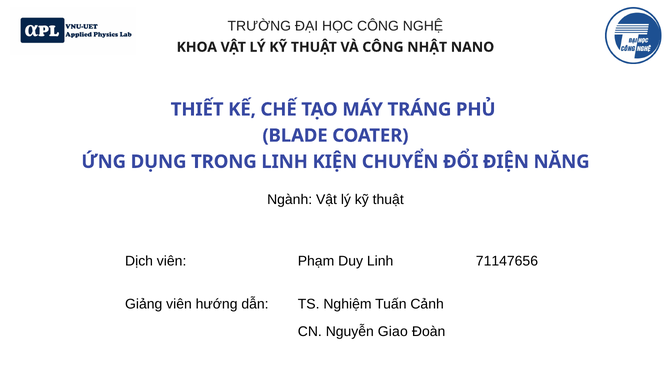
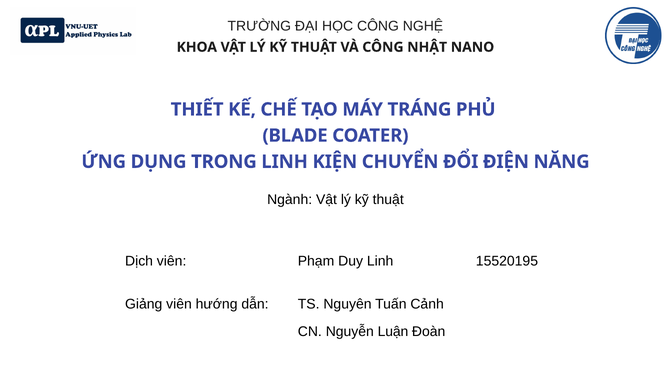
71147656: 71147656 -> 15520195
Nghiệm: Nghiệm -> Nguyên
Giao: Giao -> Luận
